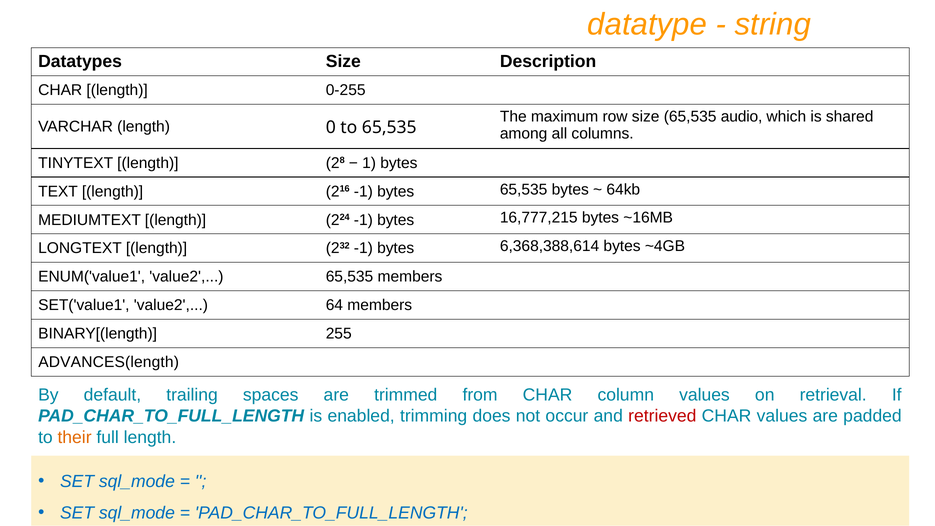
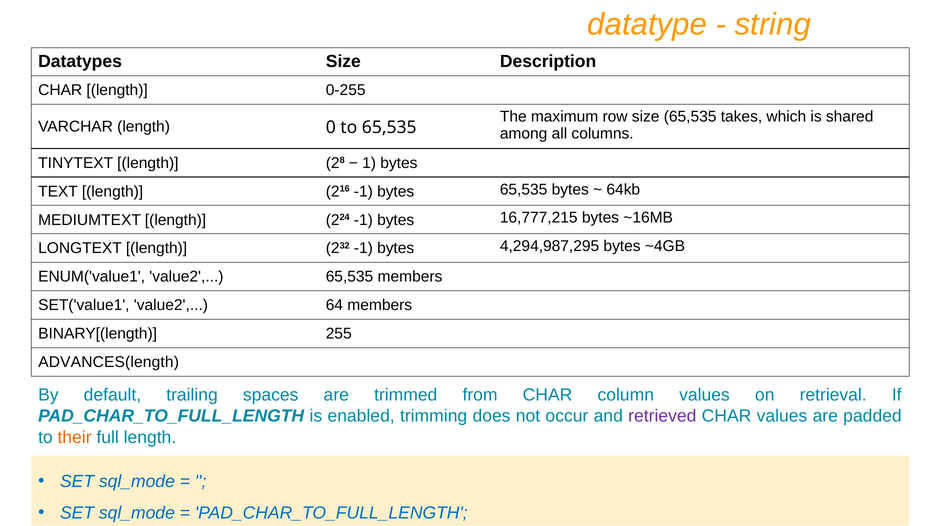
audio: audio -> takes
6,368,388,614: 6,368,388,614 -> 4,294,987,295
retrieved colour: red -> purple
